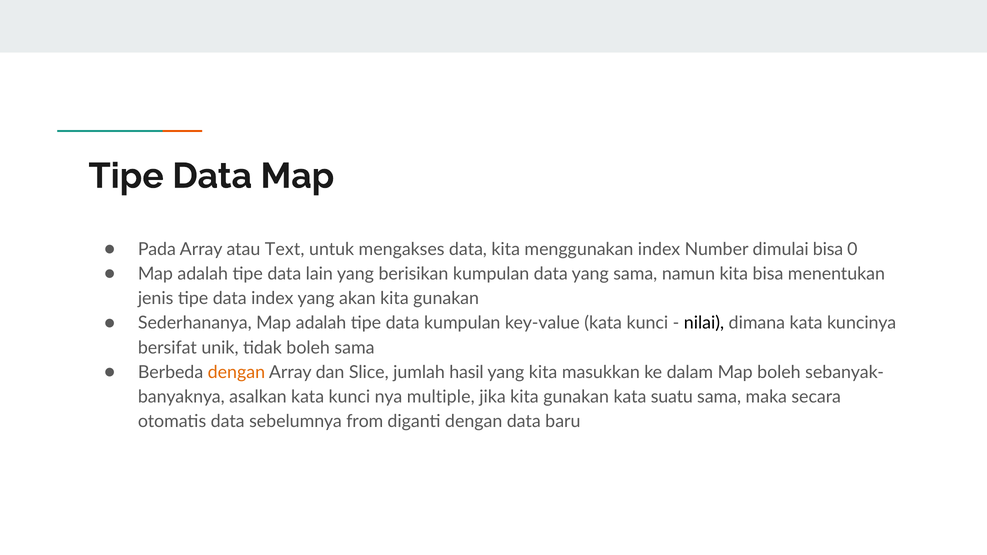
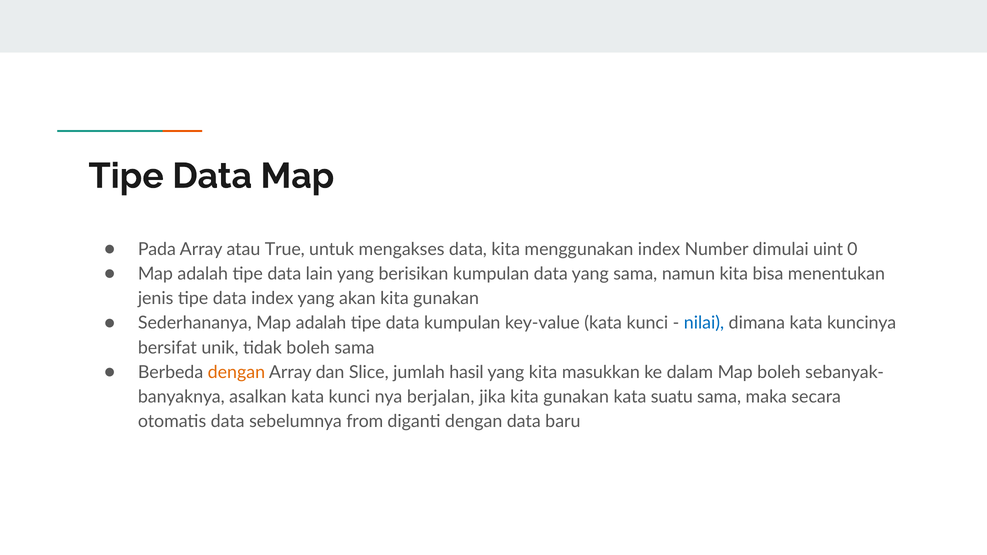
Text: Text -> True
dimulai bisa: bisa -> uint
nilai colour: black -> blue
multiple: multiple -> berjalan
